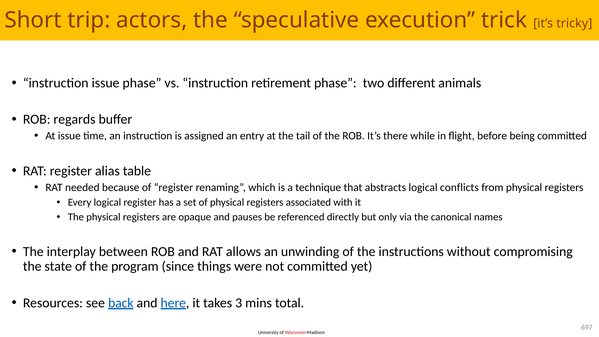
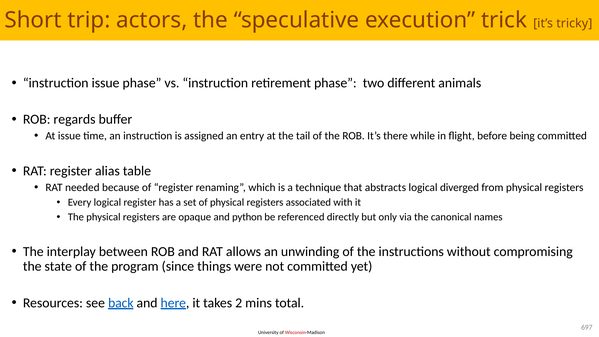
conflicts: conflicts -> diverged
pauses: pauses -> python
3: 3 -> 2
